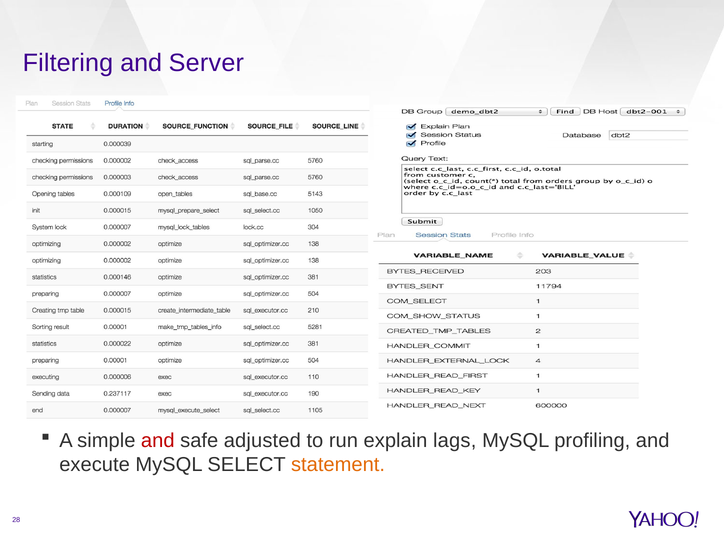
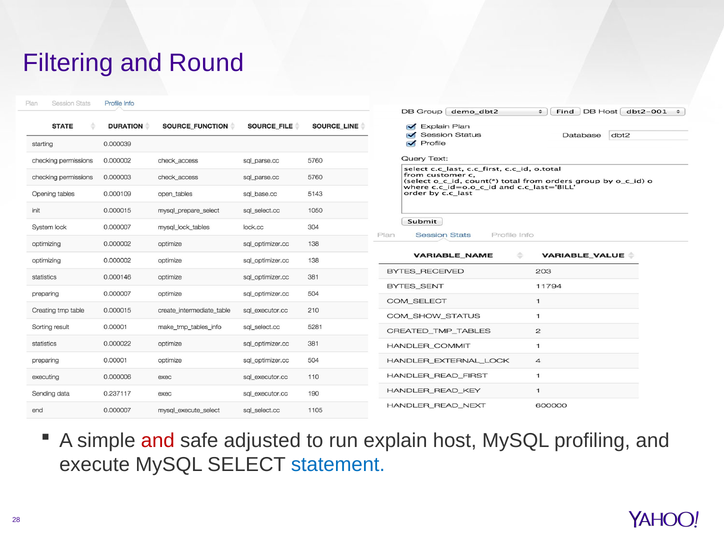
Server: Server -> Round
lags: lags -> host
statement colour: orange -> blue
